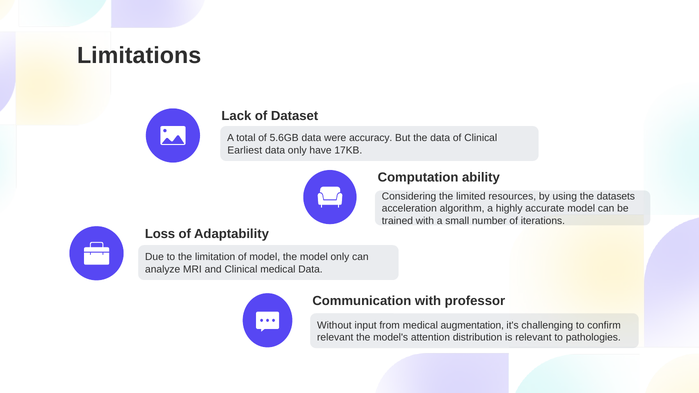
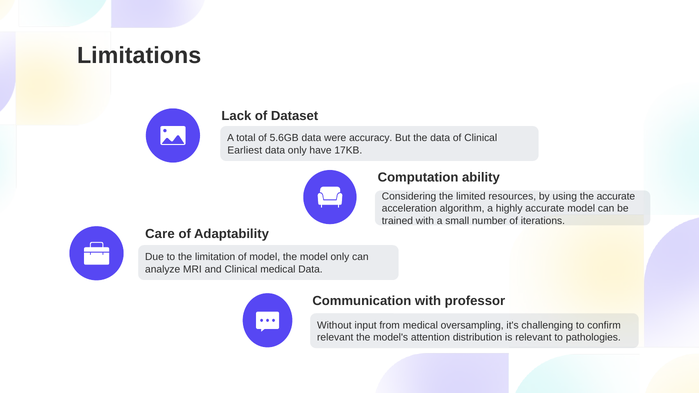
the datasets: datasets -> accurate
Loss: Loss -> Care
augmentation: augmentation -> oversampling
